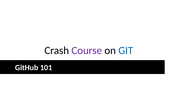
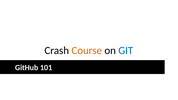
Course colour: purple -> orange
